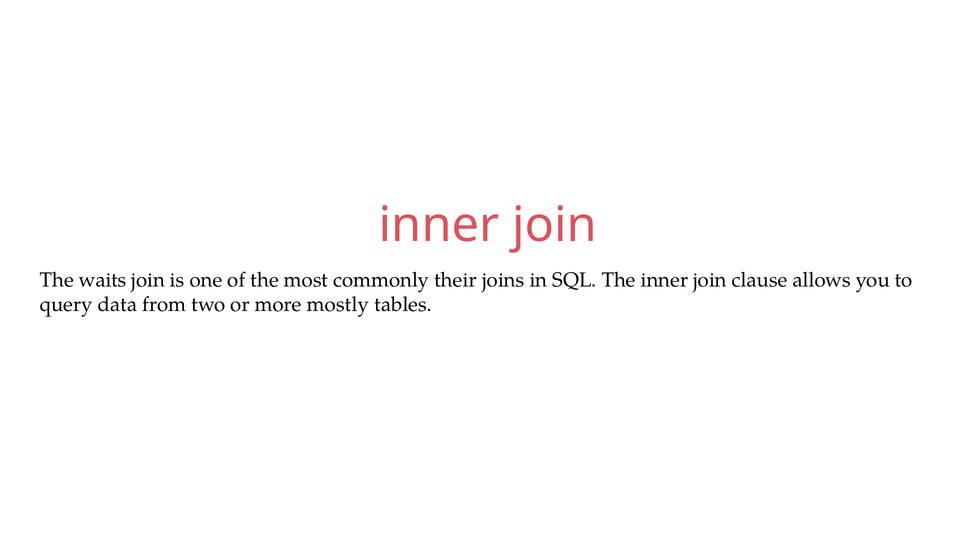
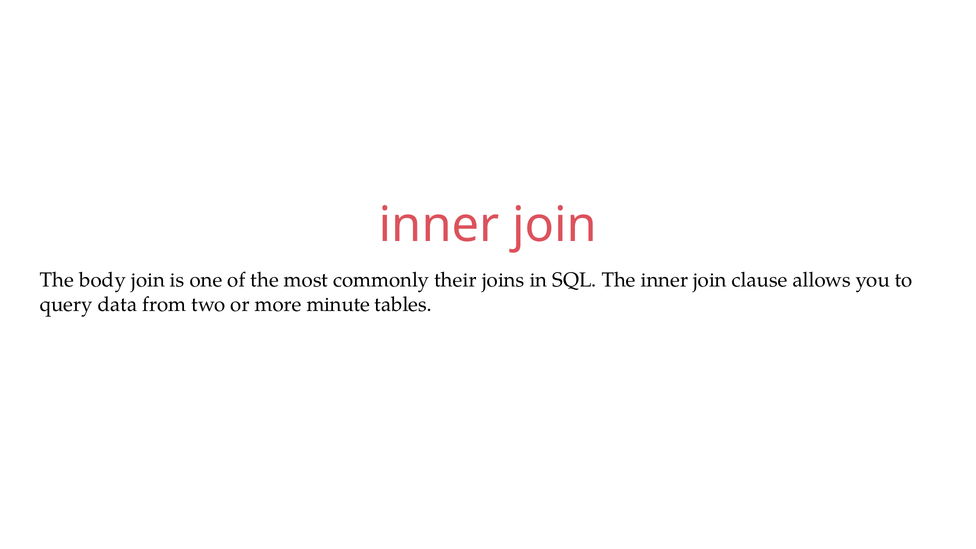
waits: waits -> body
mostly: mostly -> minute
